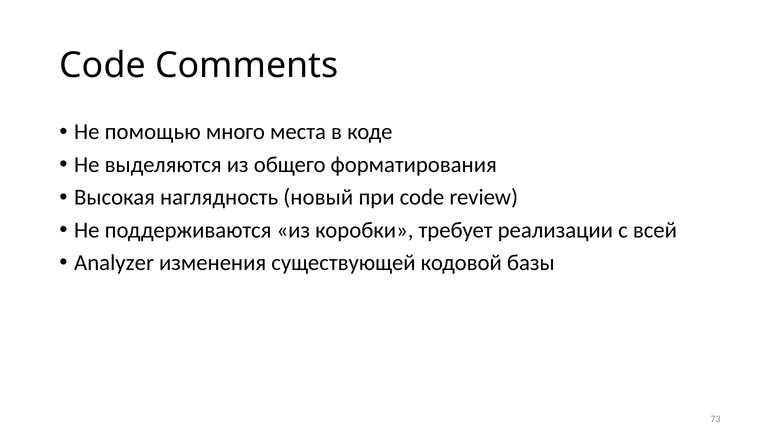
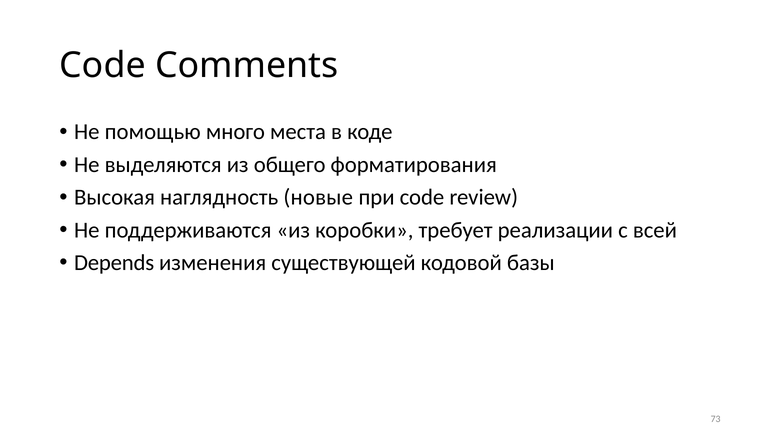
новый: новый -> новые
Analyzer: Analyzer -> Depends
